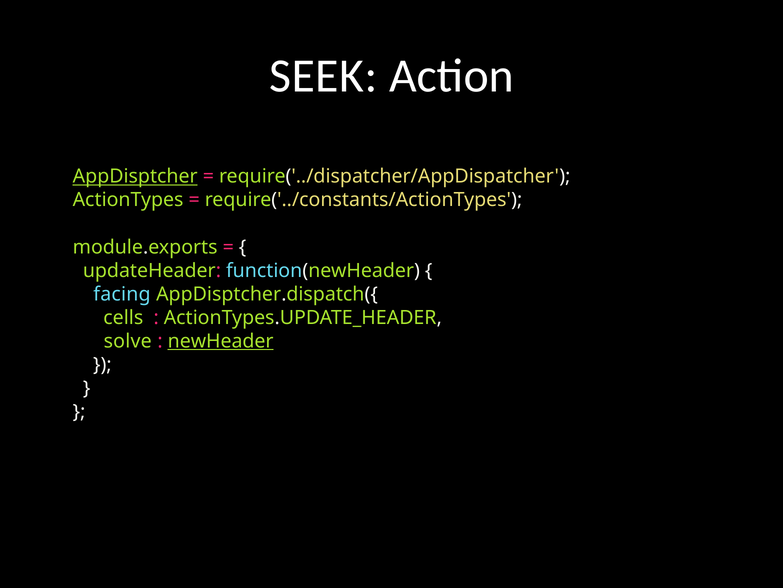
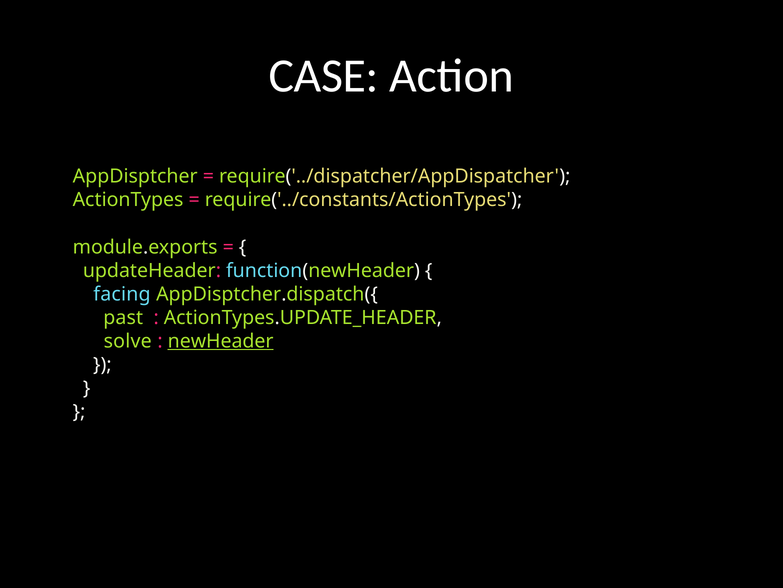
SEEK: SEEK -> CASE
AppDisptcher underline: present -> none
cells: cells -> past
